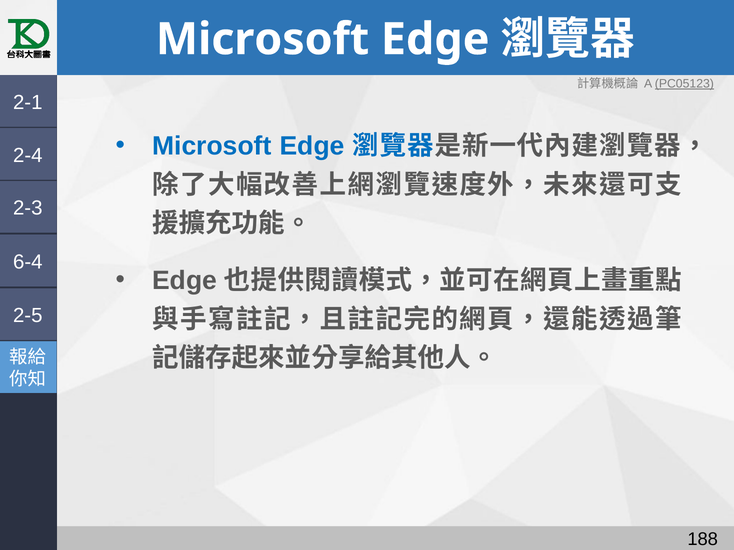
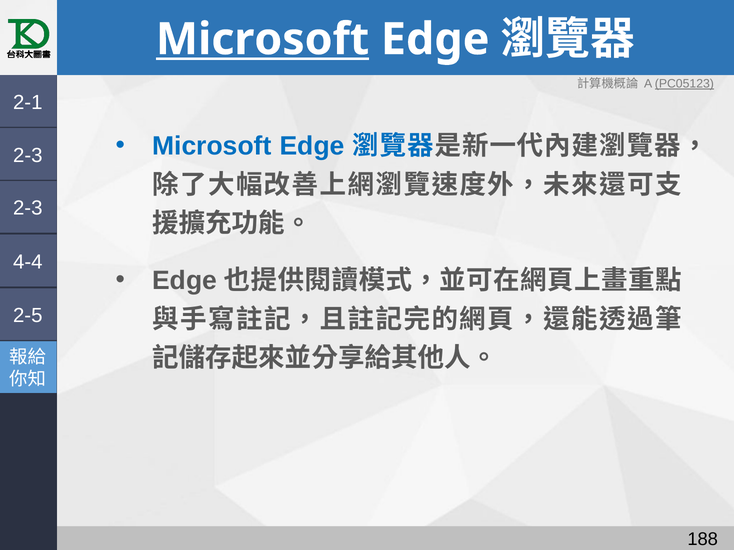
Microsoft at (263, 39) underline: none -> present
2-4 at (28, 155): 2-4 -> 2-3
6-4: 6-4 -> 4-4
